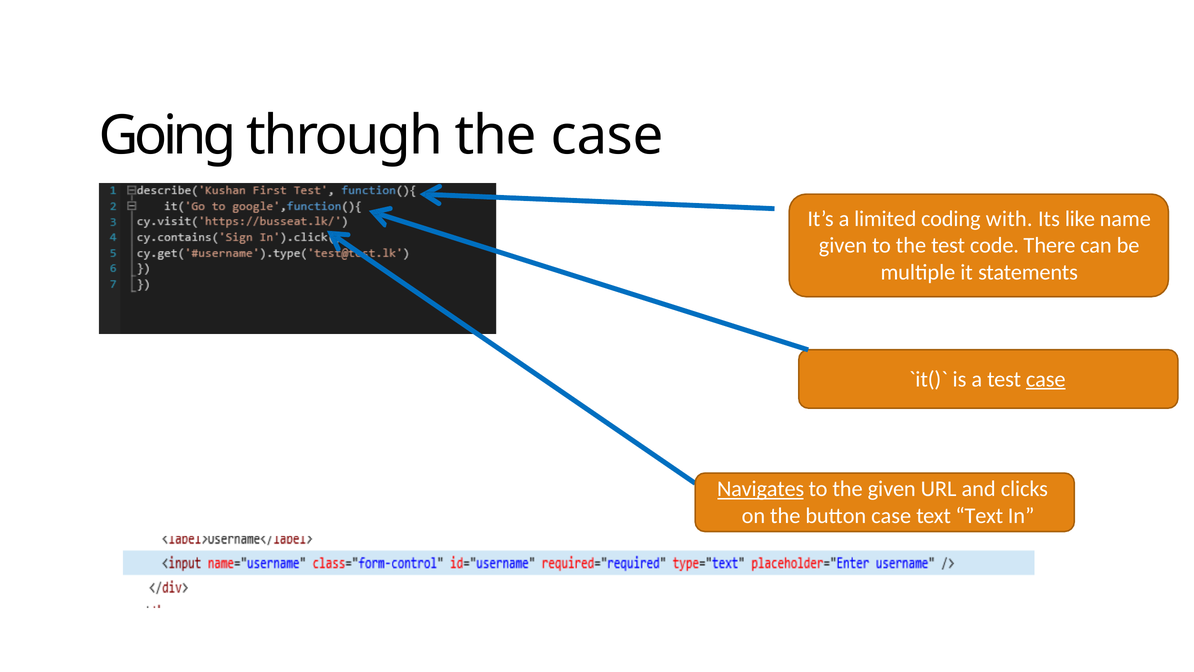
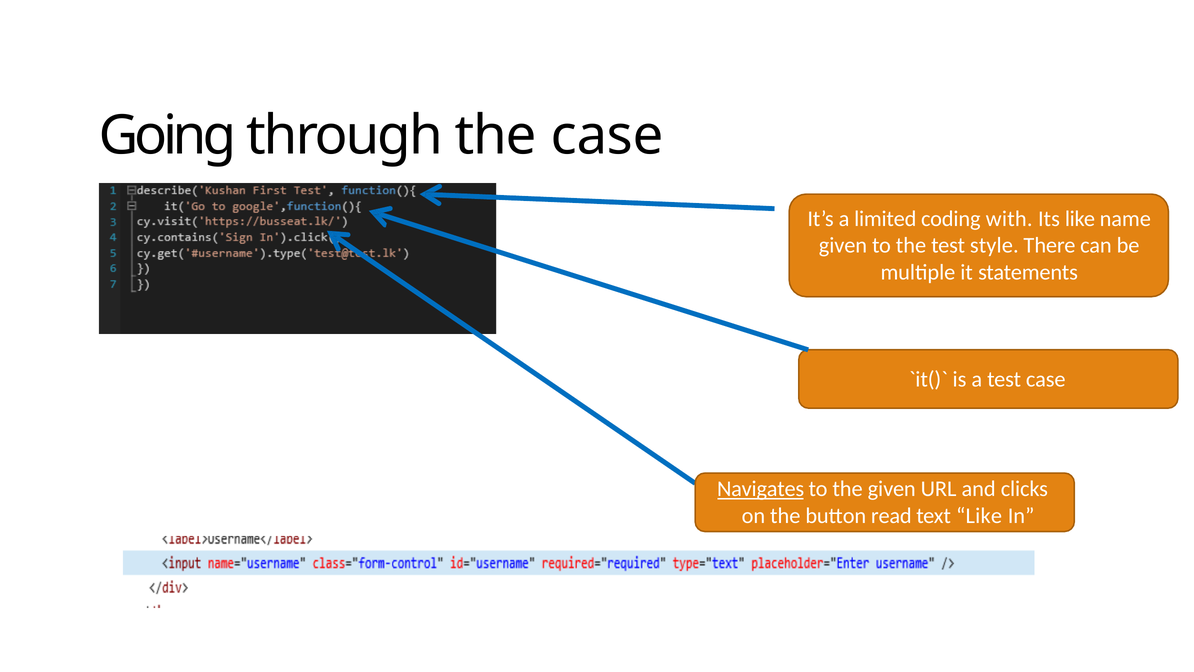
code: code -> style
case at (1046, 379) underline: present -> none
button case: case -> read
text Text: Text -> Like
